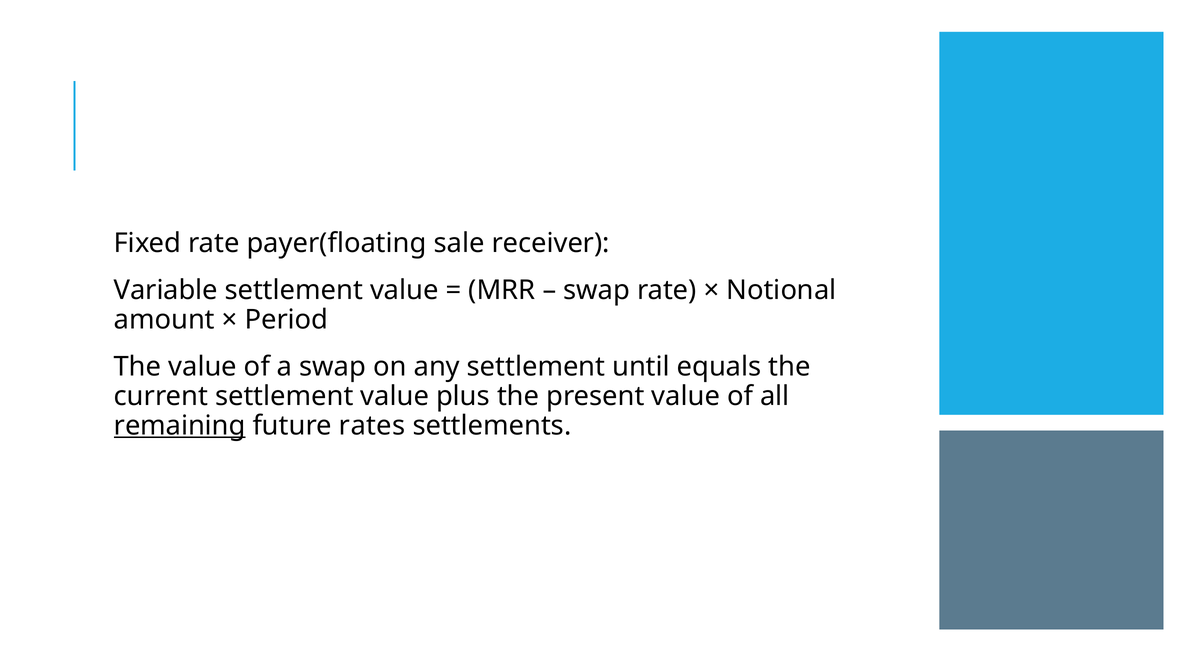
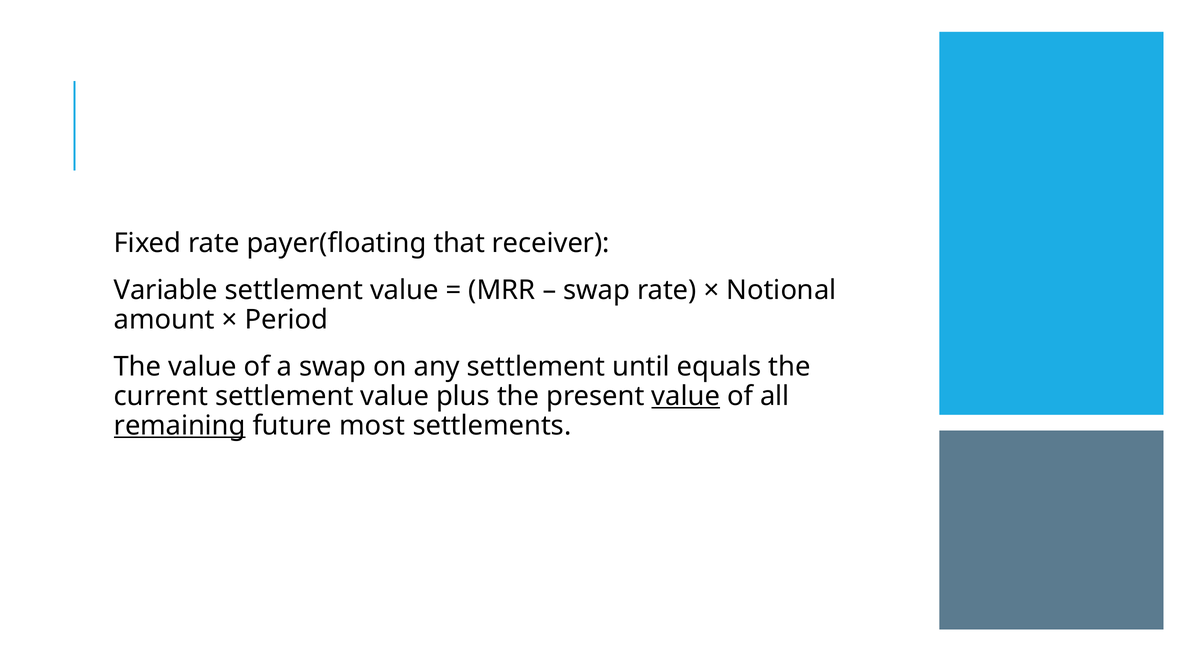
sale: sale -> that
value at (686, 396) underline: none -> present
rates: rates -> most
